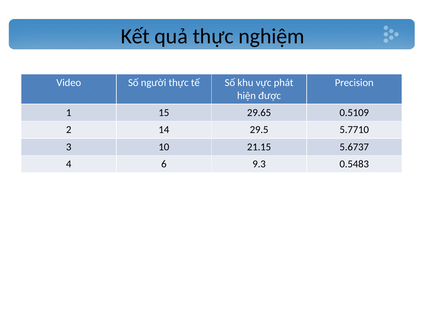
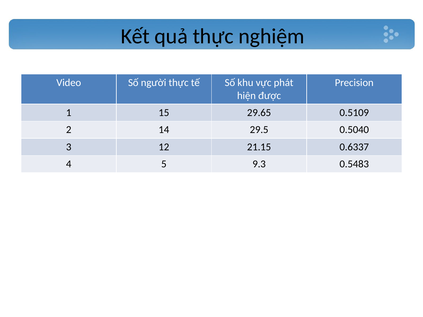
5.7710: 5.7710 -> 0.5040
10: 10 -> 12
5.6737: 5.6737 -> 0.6337
6: 6 -> 5
